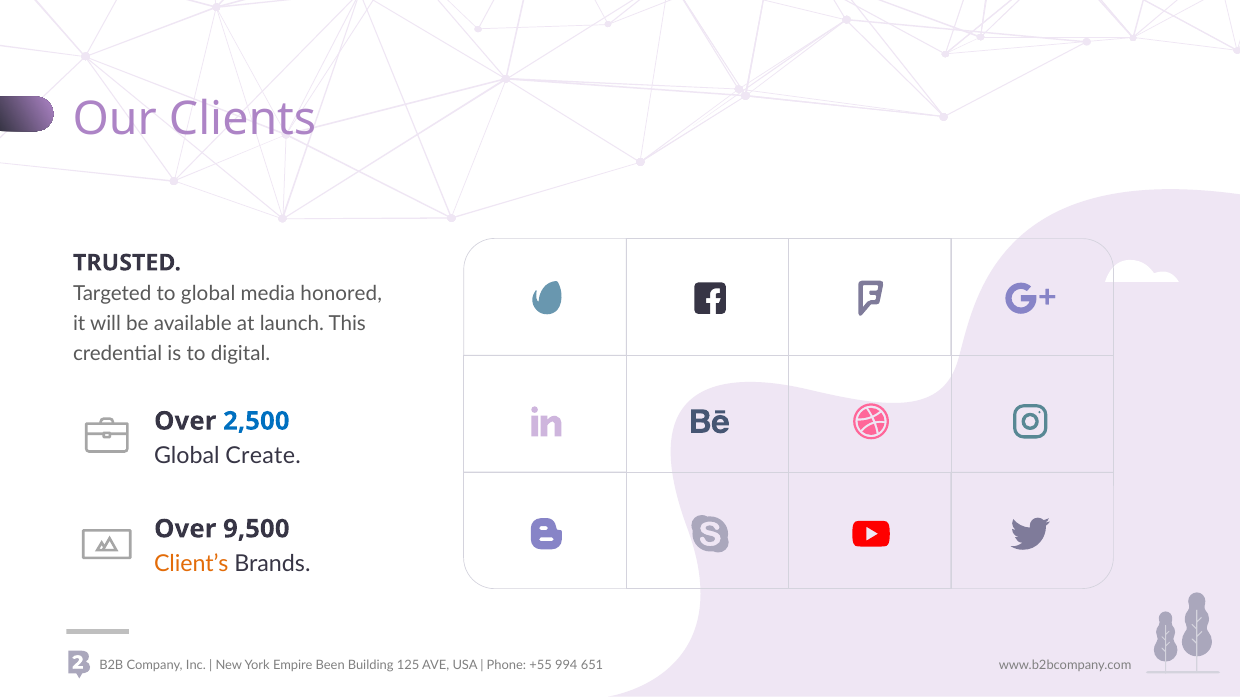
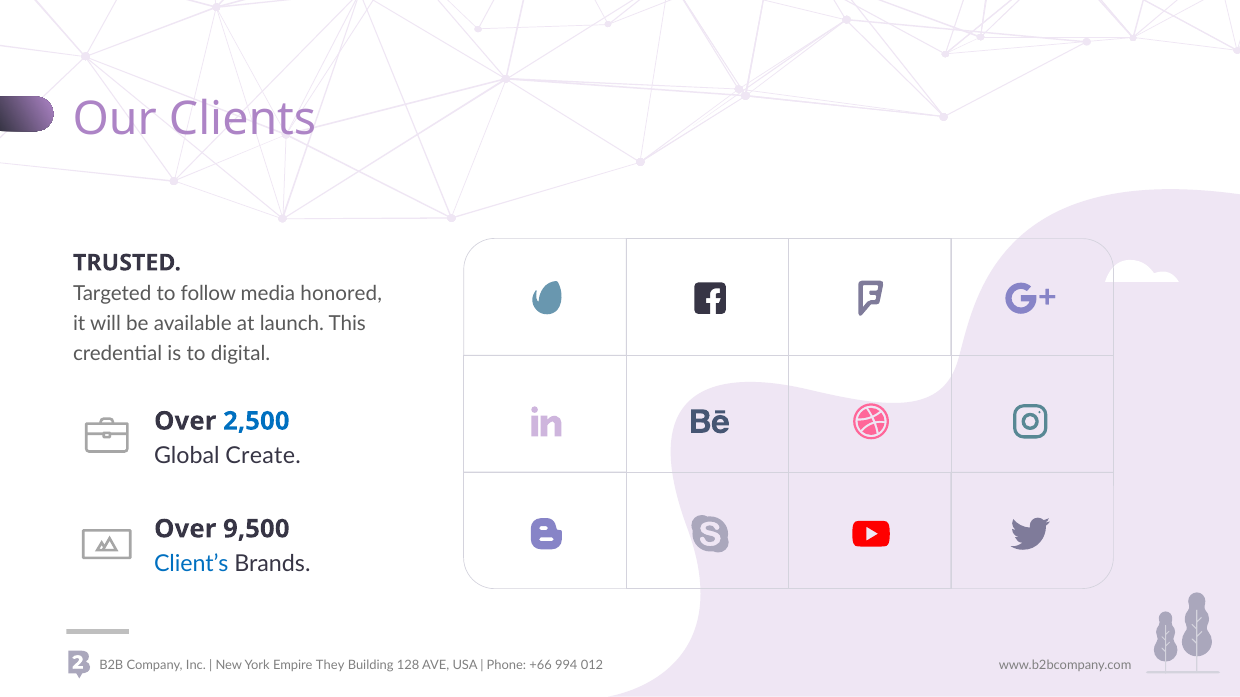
to global: global -> follow
Client’s colour: orange -> blue
Been: Been -> They
125: 125 -> 128
+55: +55 -> +66
651: 651 -> 012
